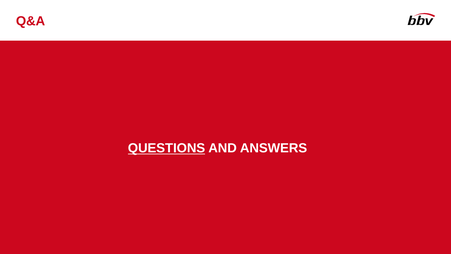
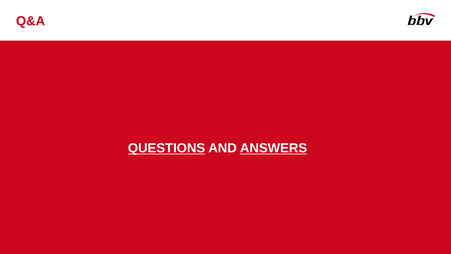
ANSWERS underline: none -> present
